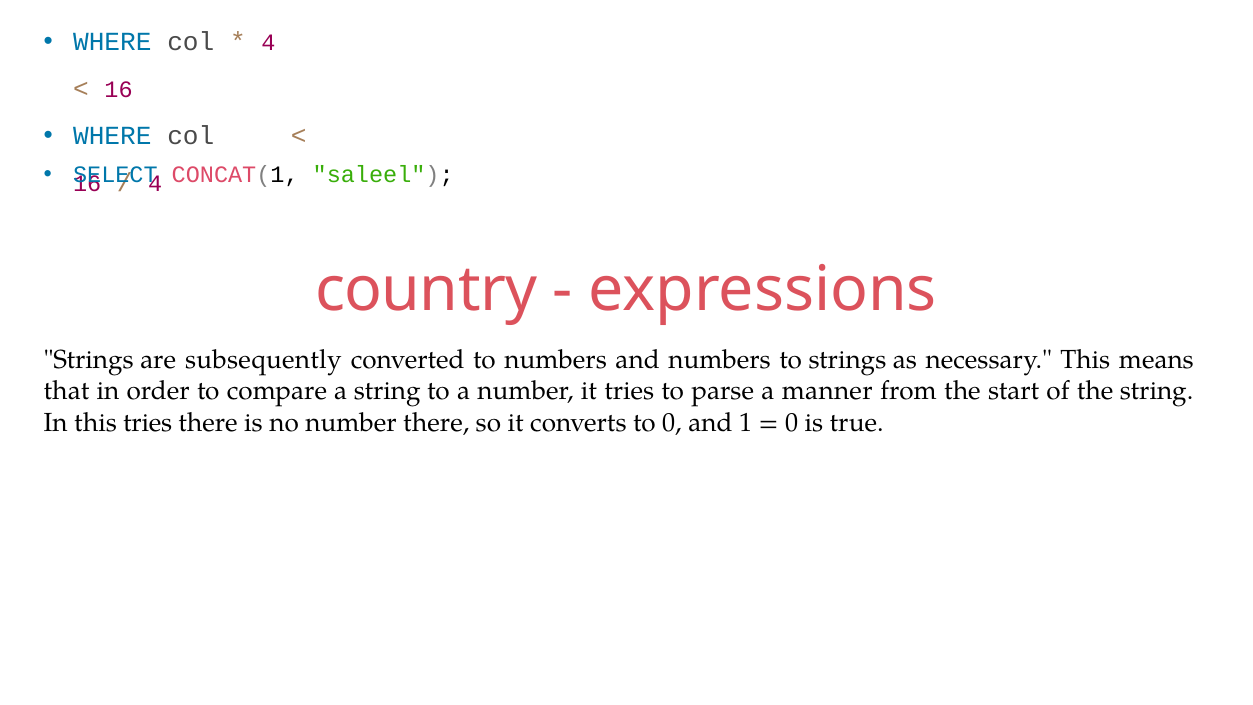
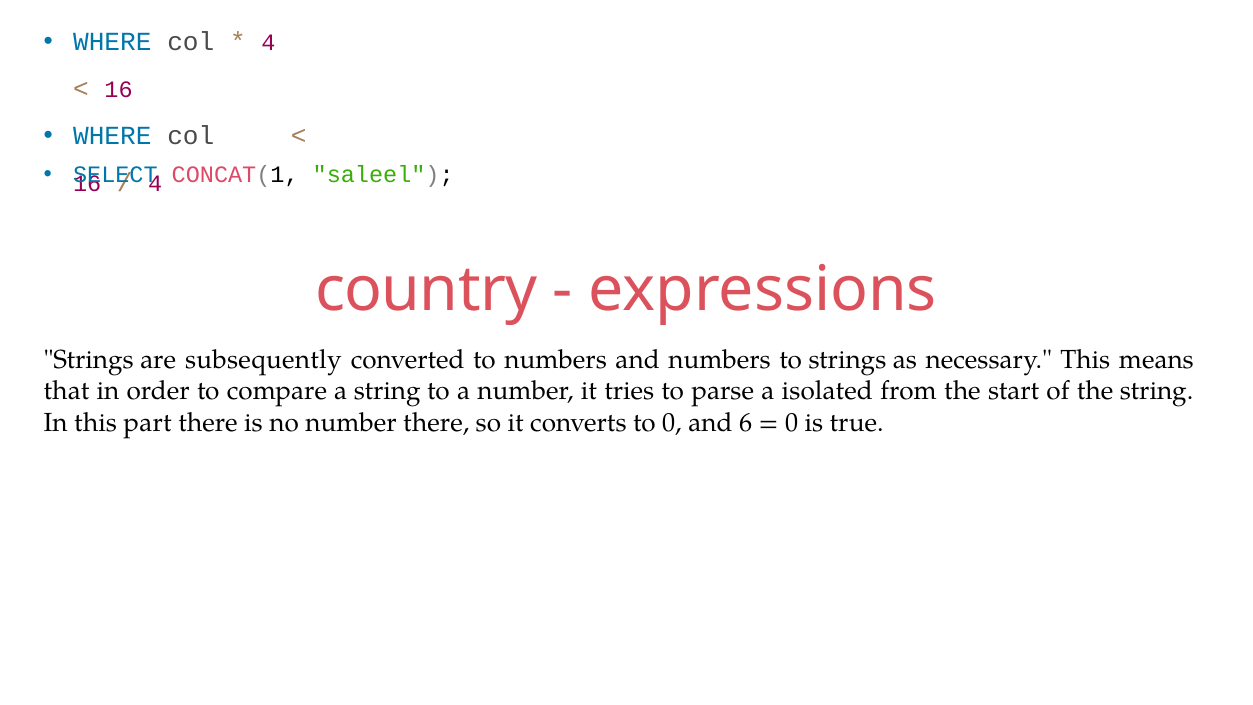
manner: manner -> isolated
this tries: tries -> part
1: 1 -> 6
